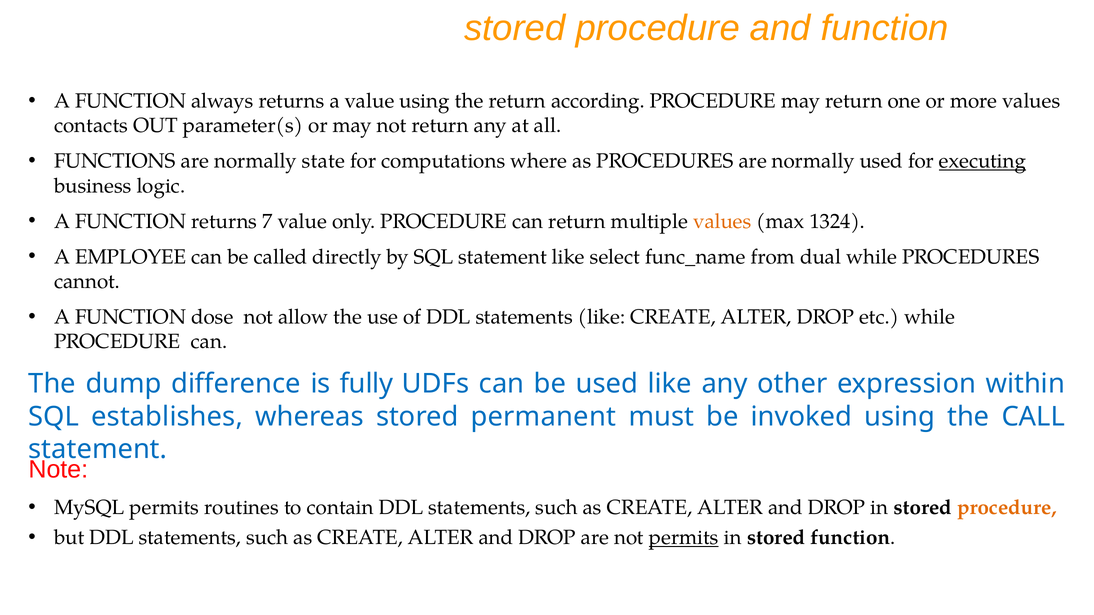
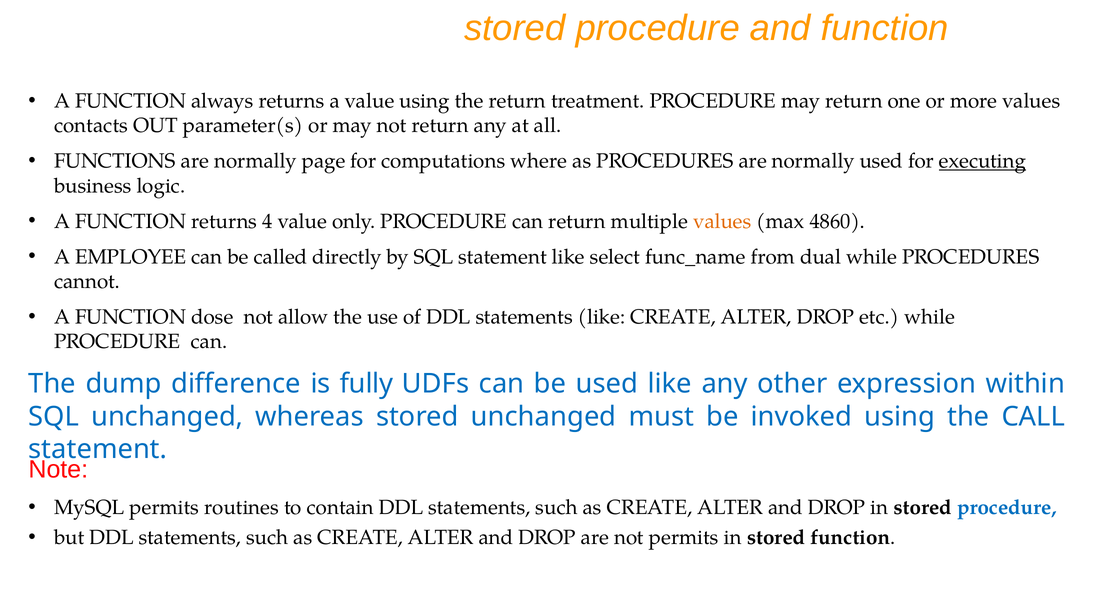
according: according -> treatment
state: state -> page
7: 7 -> 4
1324: 1324 -> 4860
SQL establishes: establishes -> unchanged
stored permanent: permanent -> unchanged
procedure at (1007, 508) colour: orange -> blue
permits at (684, 538) underline: present -> none
